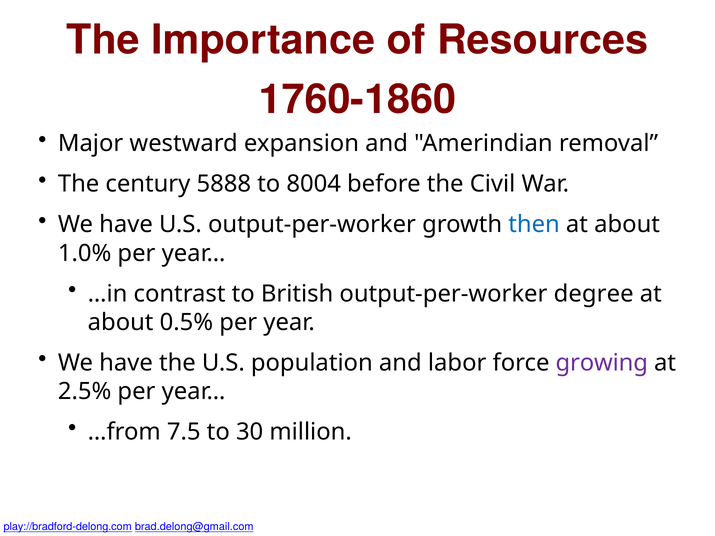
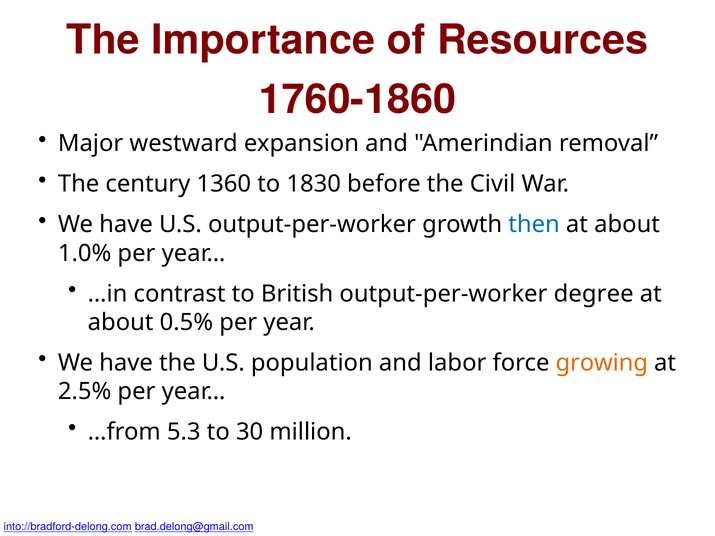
5888: 5888 -> 1360
8004: 8004 -> 1830
growing colour: purple -> orange
7.5: 7.5 -> 5.3
play://bradford-delong.com: play://bradford-delong.com -> into://bradford-delong.com
